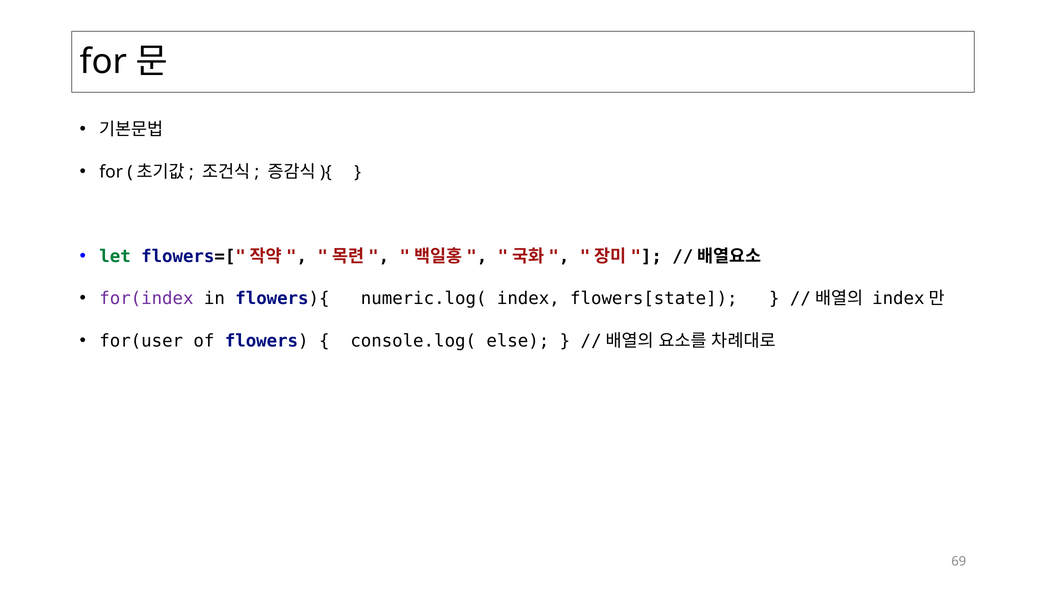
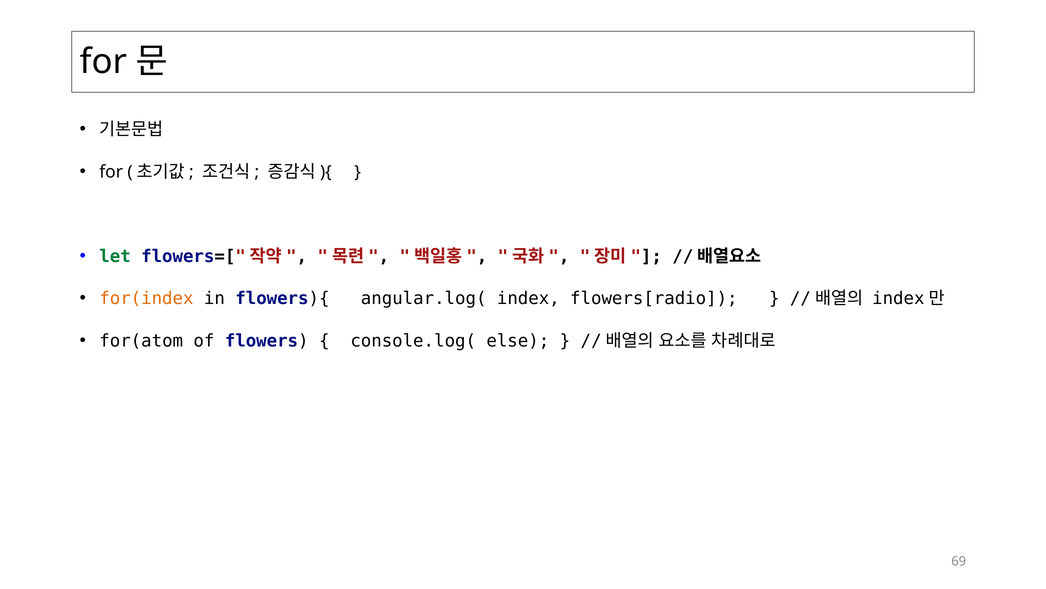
for(index colour: purple -> orange
numeric.log(: numeric.log( -> angular.log(
flowers[state: flowers[state -> flowers[radio
for(user: for(user -> for(atom
